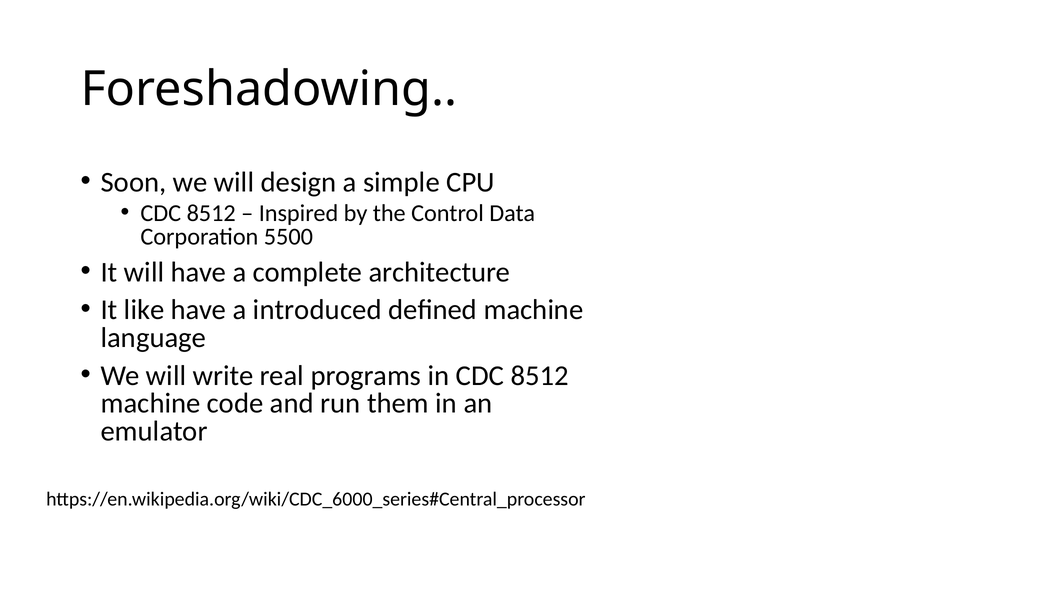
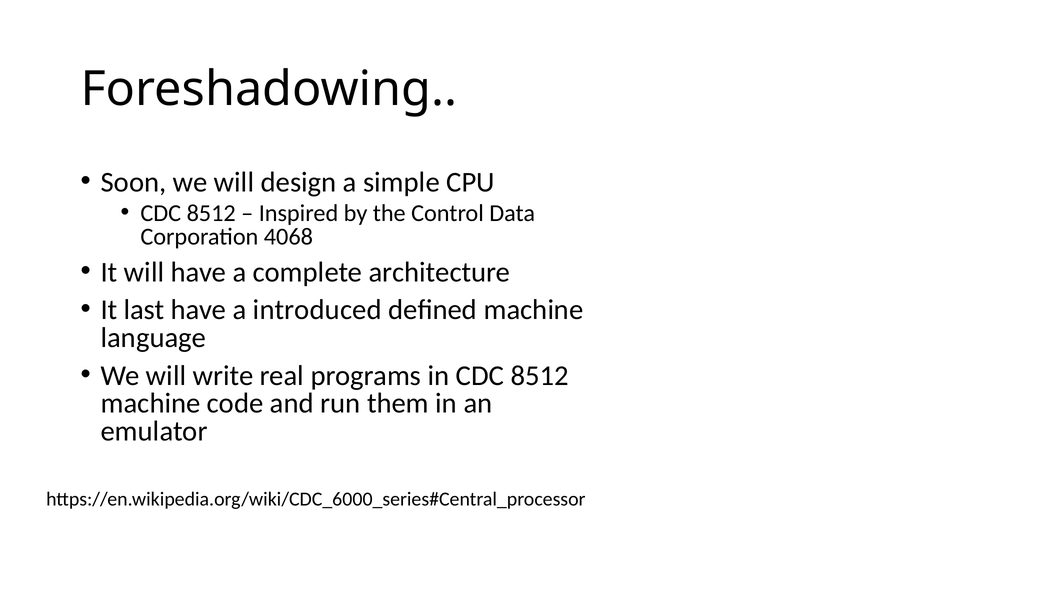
5500: 5500 -> 4068
like: like -> last
